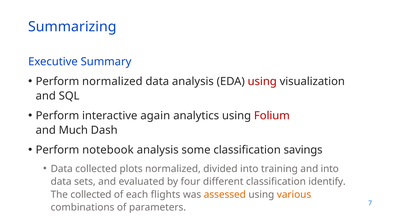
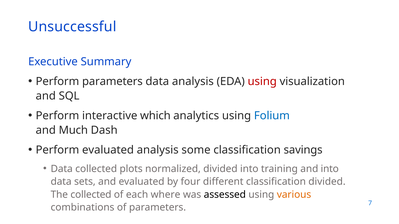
Summarizing: Summarizing -> Unsuccessful
Perform normalized: normalized -> parameters
again: again -> which
Folium colour: red -> blue
Perform notebook: notebook -> evaluated
classification identify: identify -> divided
flights: flights -> where
assessed colour: orange -> black
